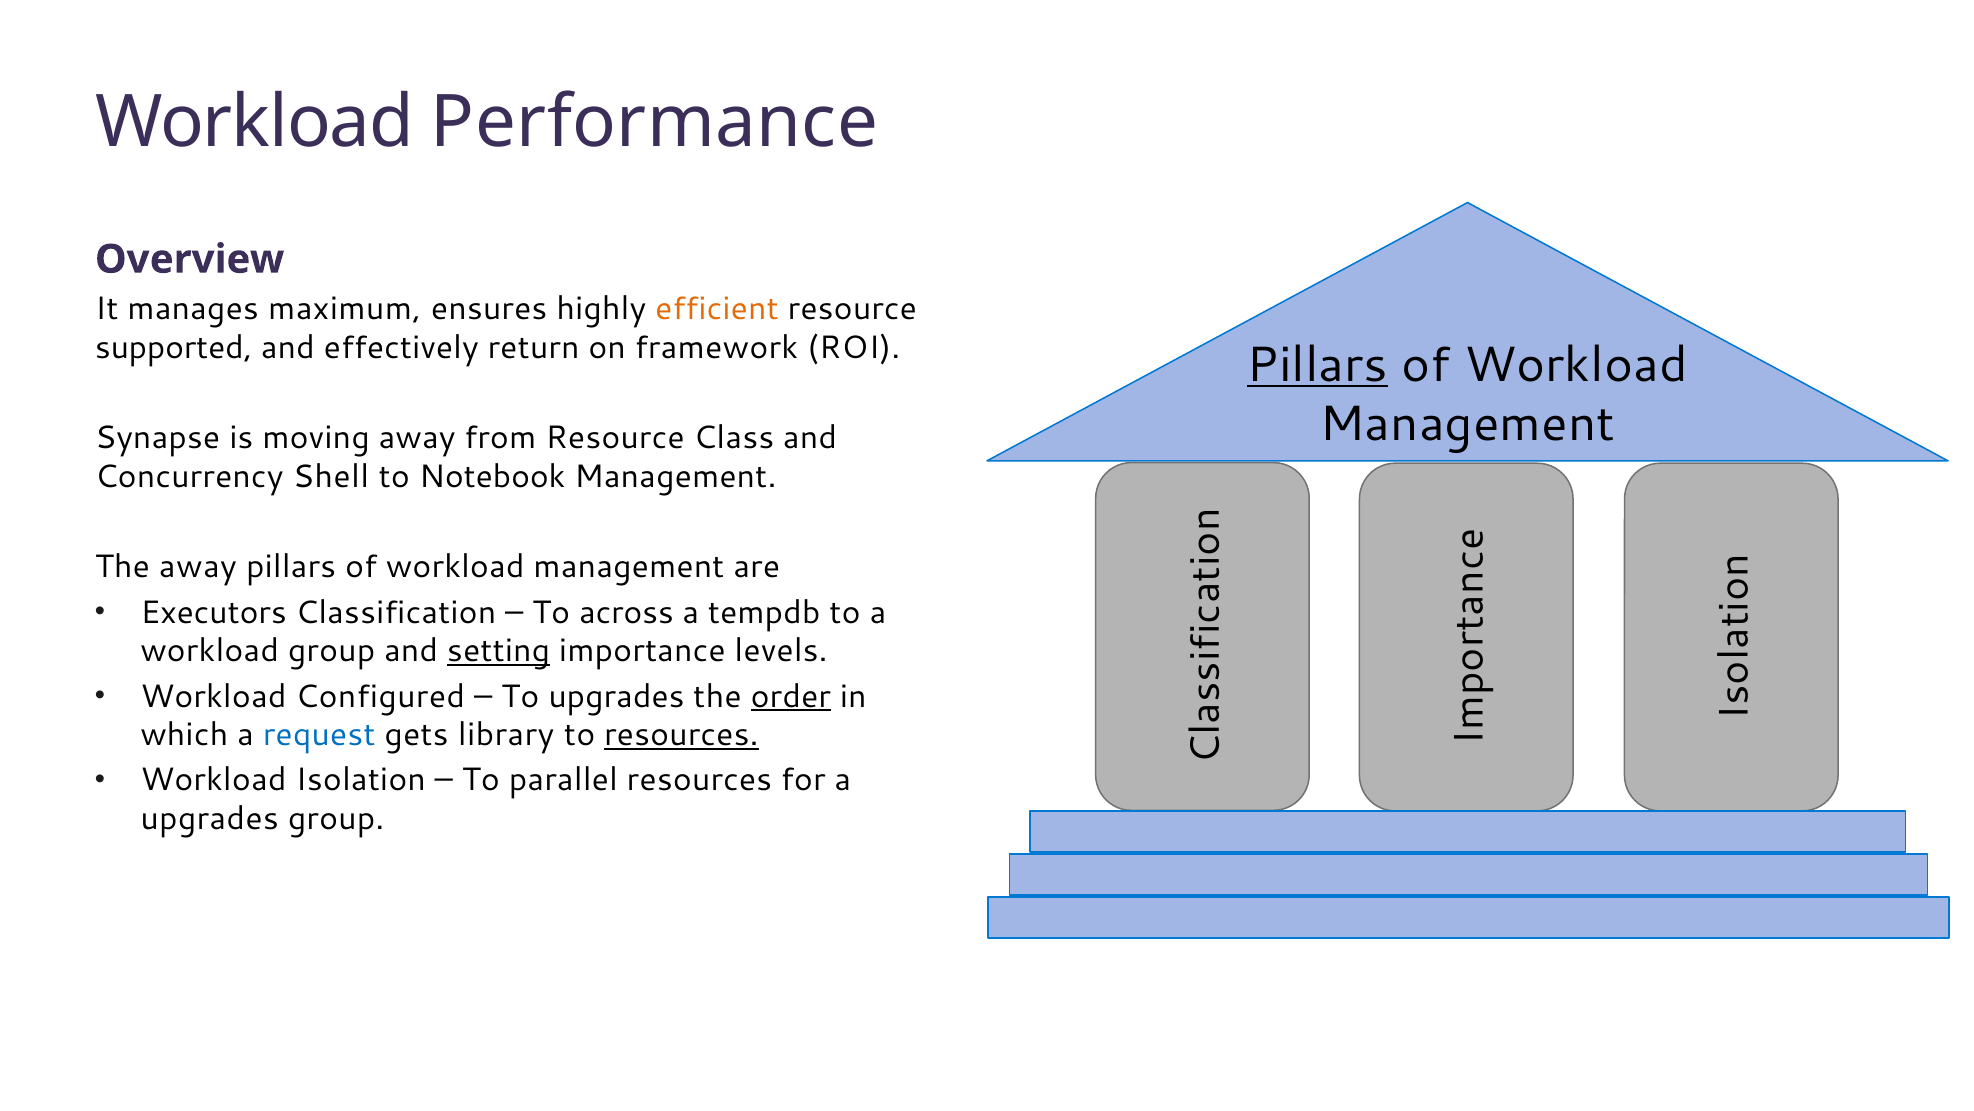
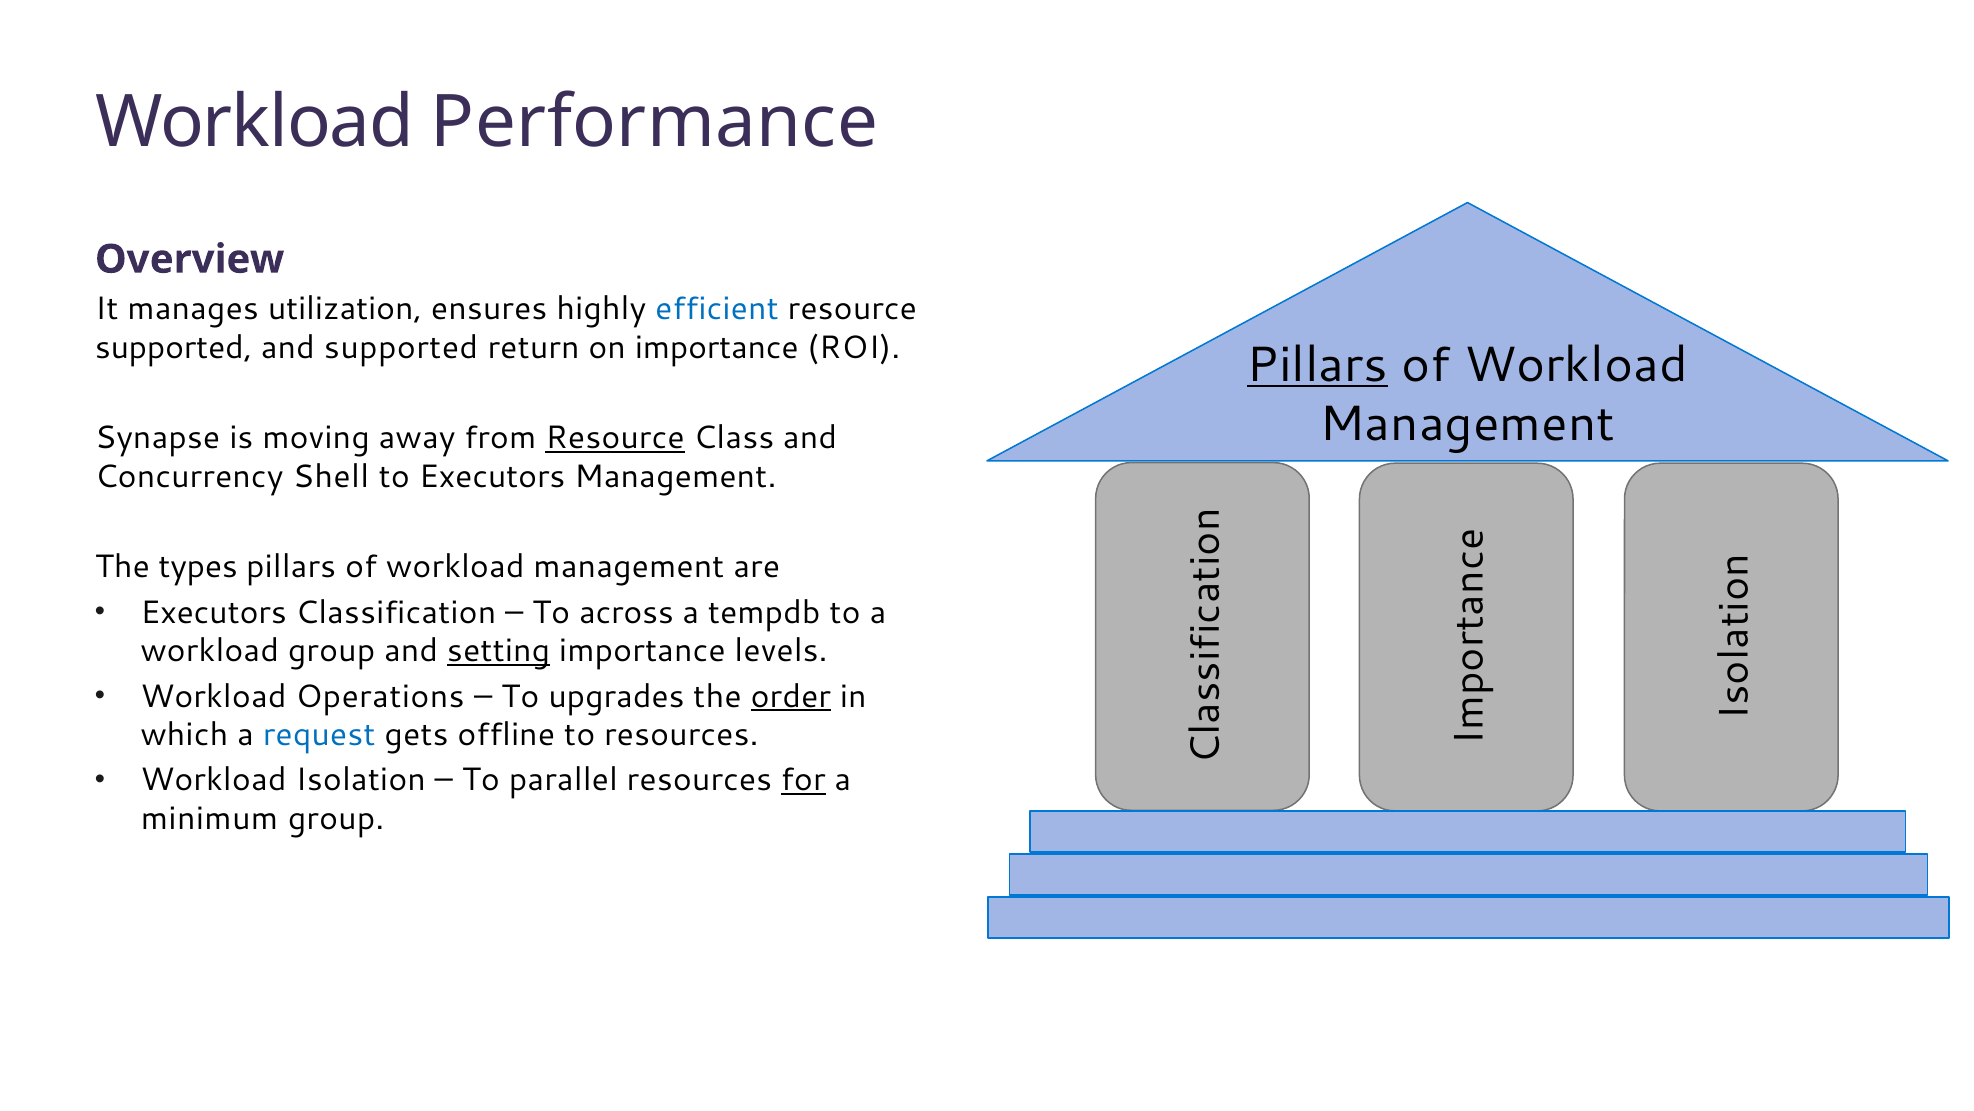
maximum: maximum -> utilization
efficient colour: orange -> blue
and effectively: effectively -> supported
on framework: framework -> importance
Resource at (615, 438) underline: none -> present
to Notebook: Notebook -> Executors
The away: away -> types
Configured: Configured -> Operations
library: library -> offline
resources at (681, 735) underline: present -> none
for underline: none -> present
upgrades at (210, 819): upgrades -> minimum
